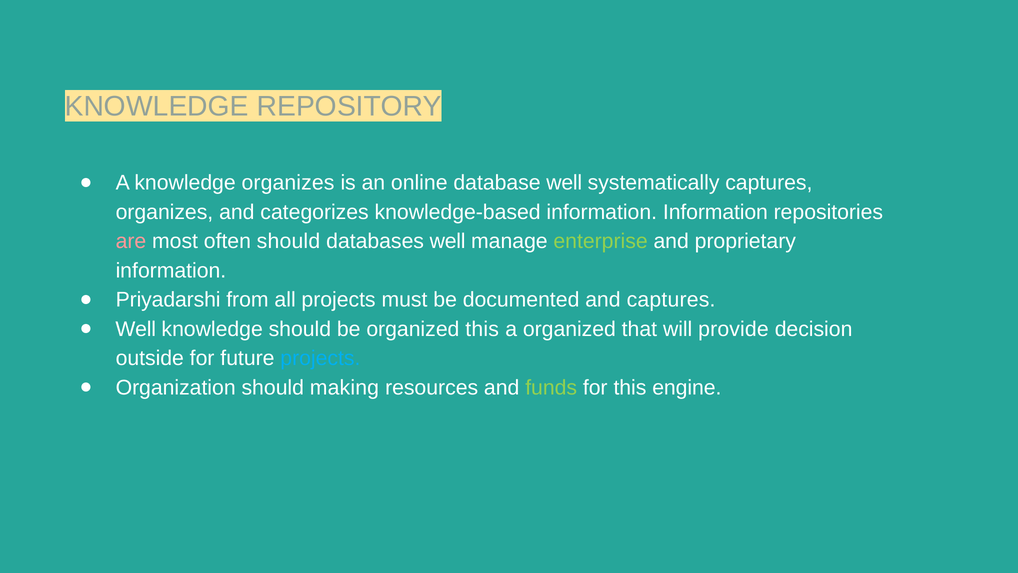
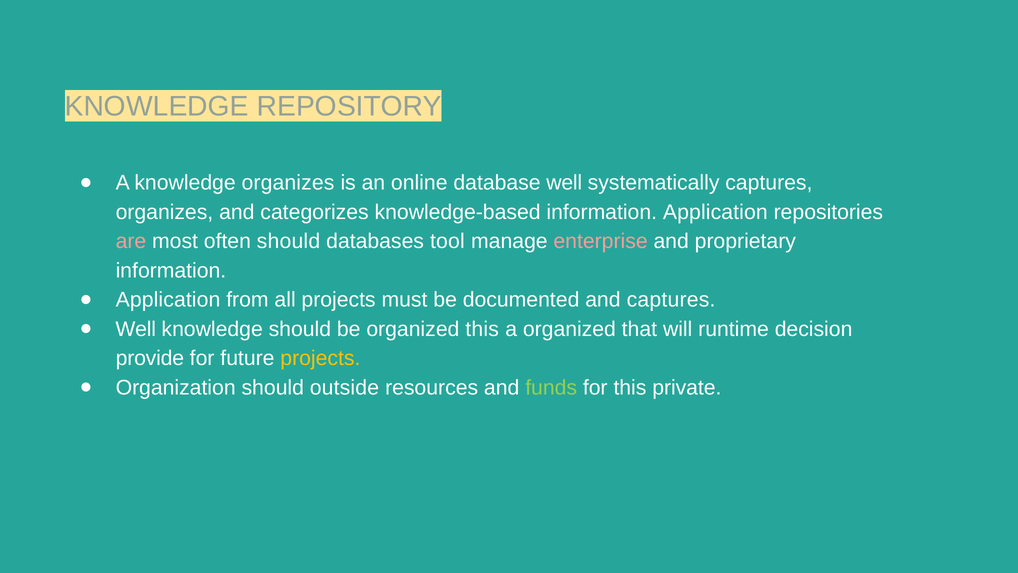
information Information: Information -> Application
databases well: well -> tool
enterprise colour: light green -> pink
Priyadarshi at (168, 300): Priyadarshi -> Application
provide: provide -> runtime
outside: outside -> provide
projects at (320, 358) colour: light blue -> yellow
making: making -> outside
engine: engine -> private
